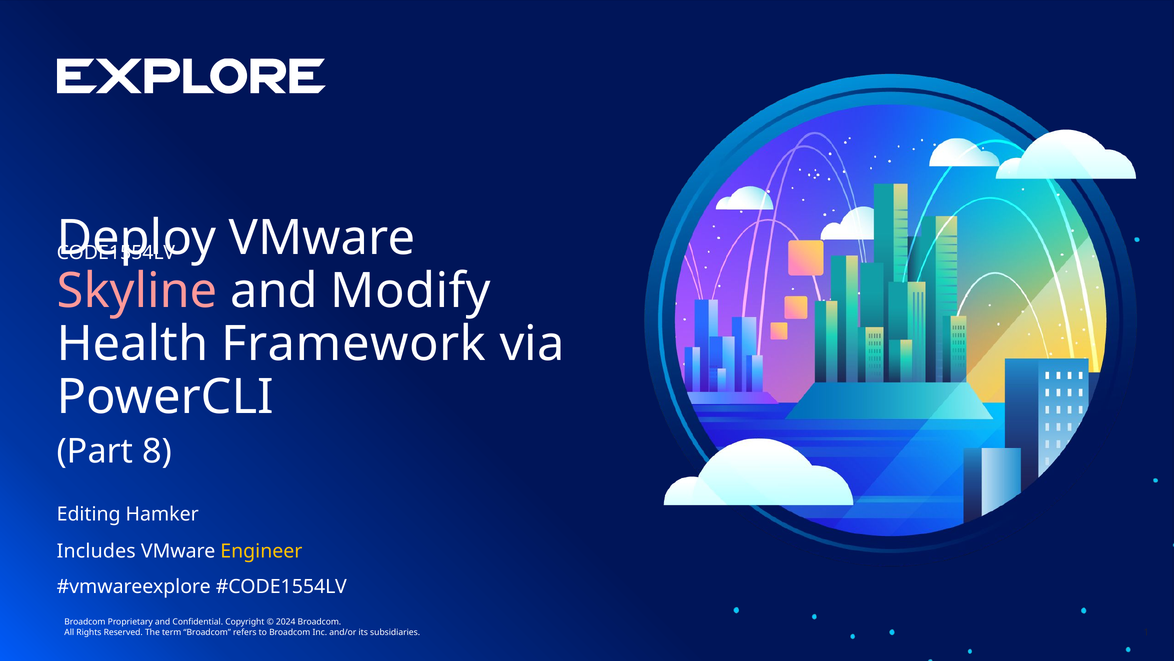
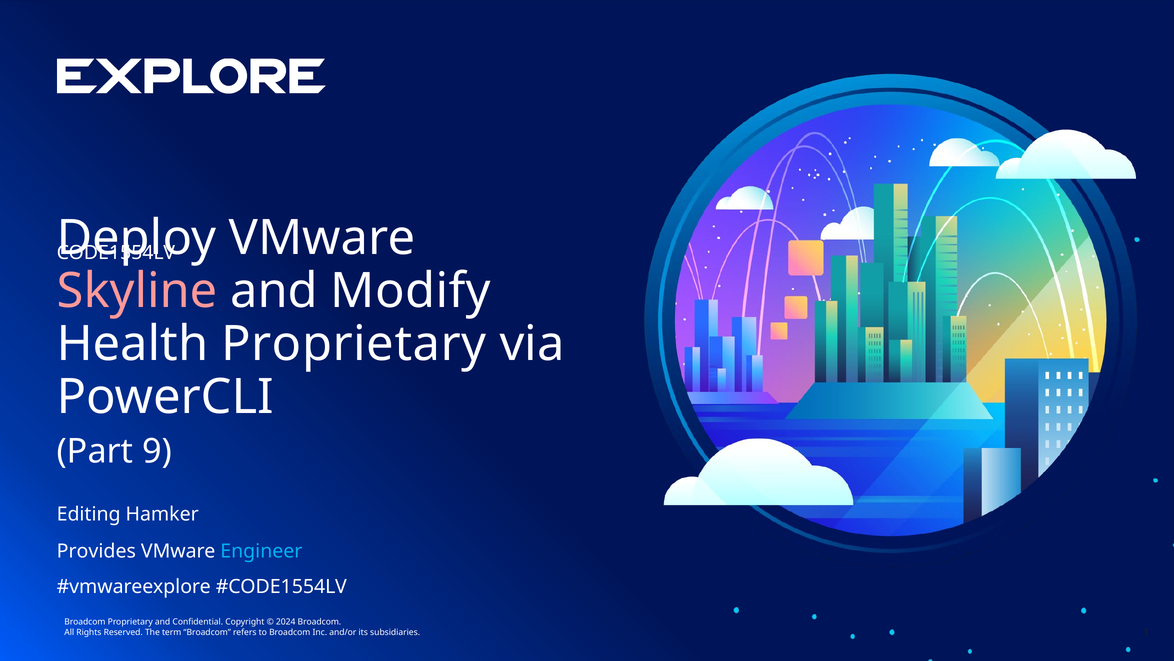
Health Framework: Framework -> Proprietary
8: 8 -> 9
Includes: Includes -> Provides
Engineer colour: yellow -> light blue
